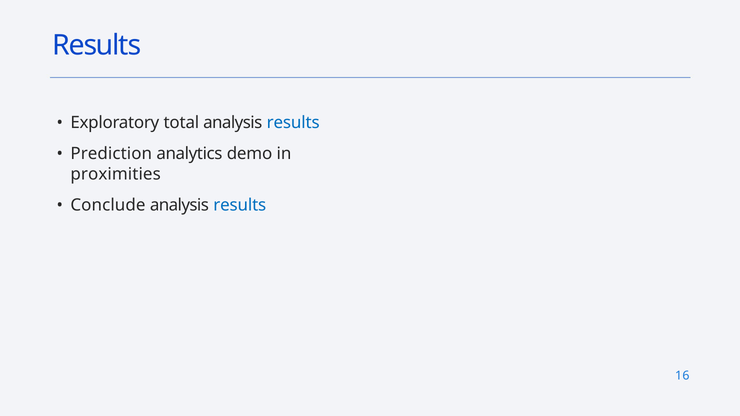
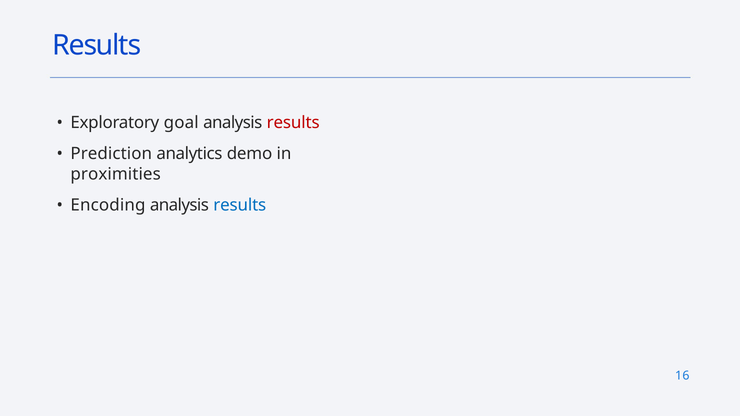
total: total -> goal
results at (293, 123) colour: blue -> red
Conclude: Conclude -> Encoding
